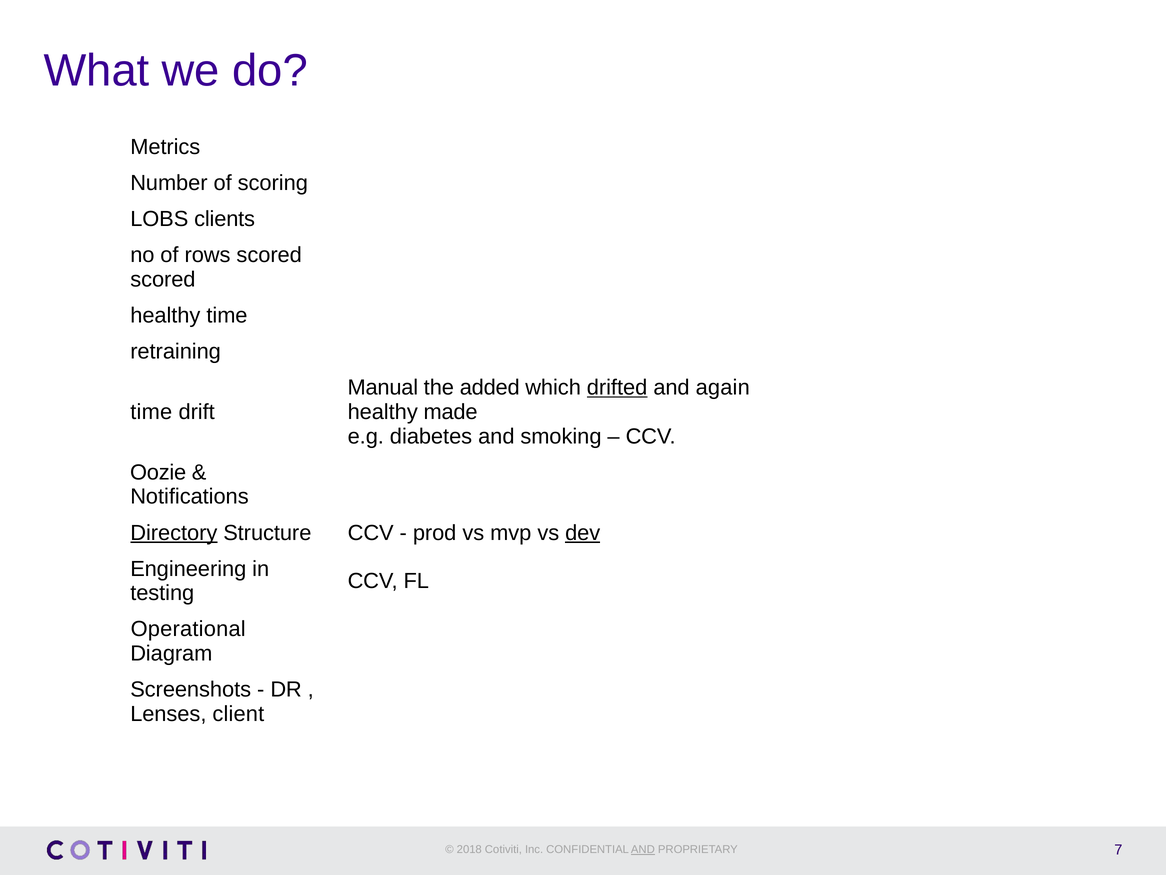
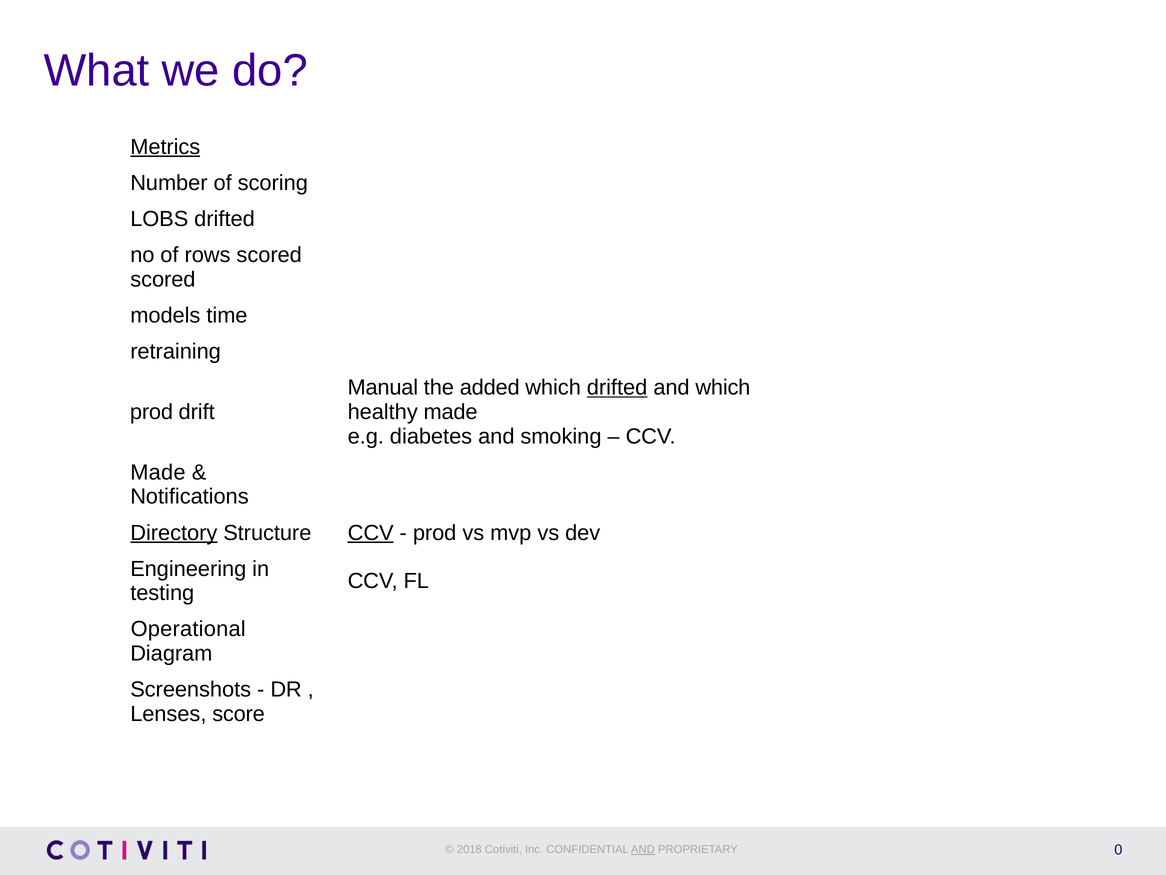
Metrics underline: none -> present
LOBS clients: clients -> drifted
healthy at (165, 315): healthy -> models
and again: again -> which
time at (151, 412): time -> prod
Oozie at (158, 472): Oozie -> Made
CCV at (371, 532) underline: none -> present
dev underline: present -> none
client: client -> score
7: 7 -> 0
